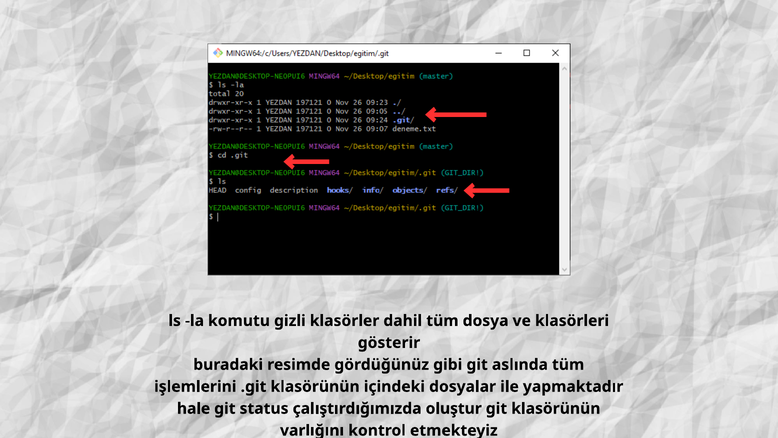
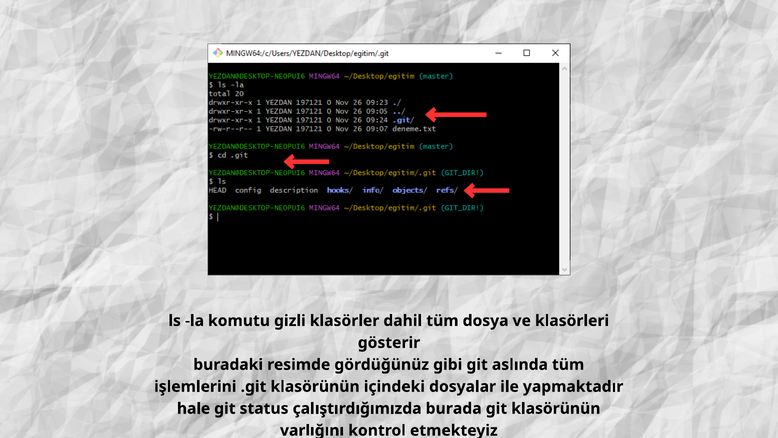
oluştur: oluştur -> burada
